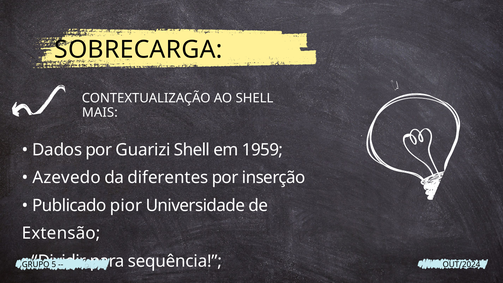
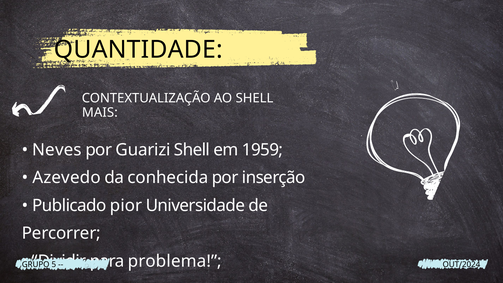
SOBRECARGA: SOBRECARGA -> QUANTIDADE
Dados: Dados -> Neves
diferentes: diferentes -> conhecida
Extensão: Extensão -> Percorrer
sequência: sequência -> problema
